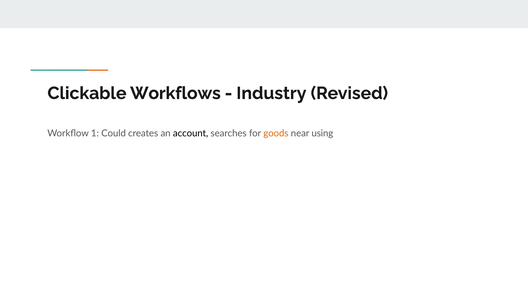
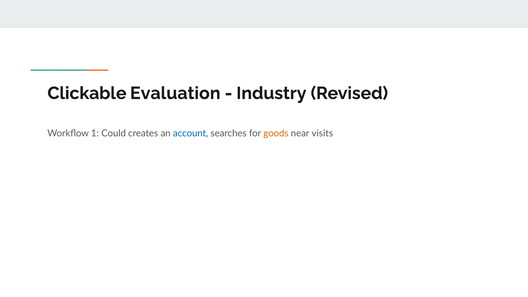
Workflows: Workflows -> Evaluation
account colour: black -> blue
using: using -> visits
